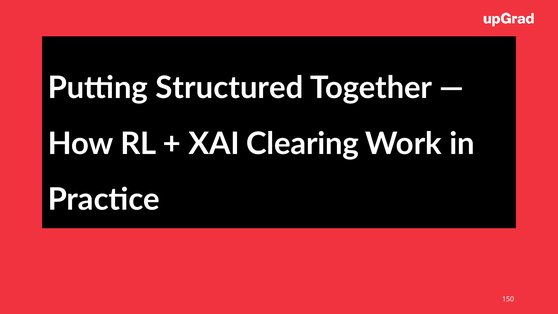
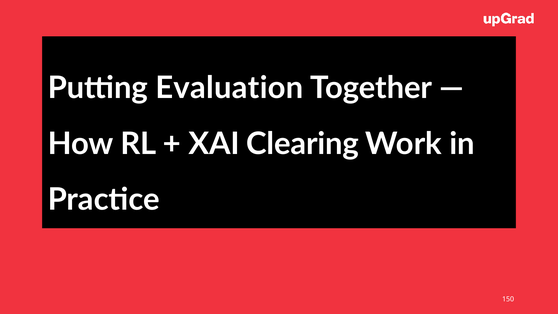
Structured: Structured -> Evaluation
